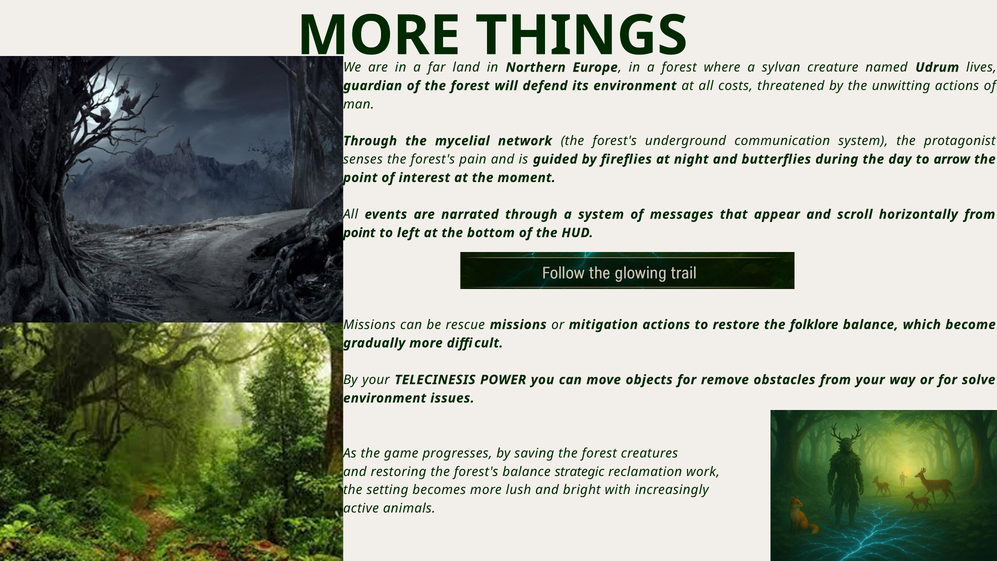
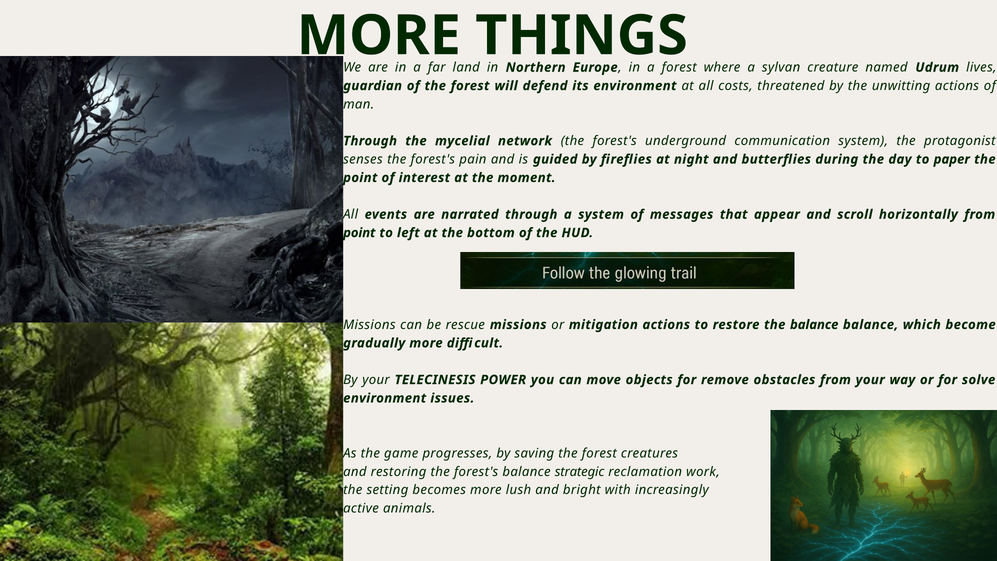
arrow: arrow -> paper
the folklore: folklore -> balance
